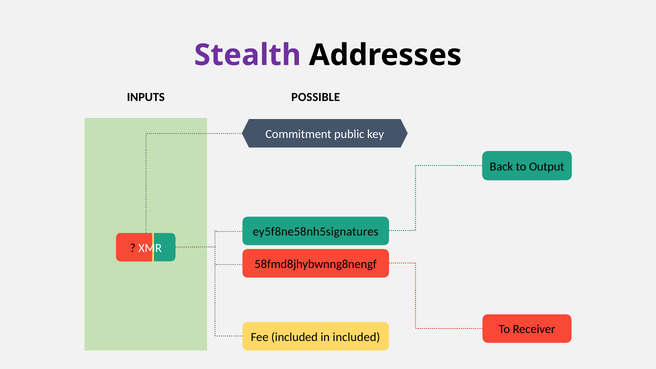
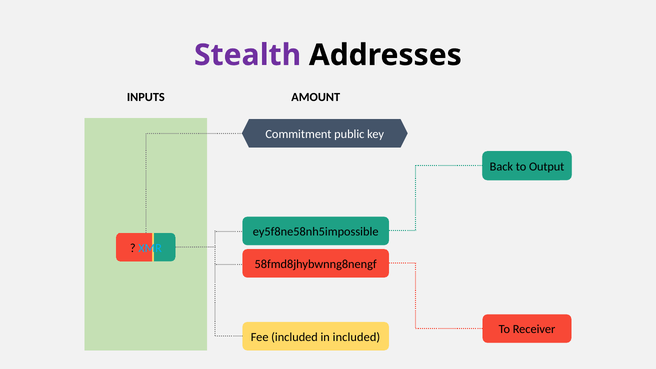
POSSIBLE: POSSIBLE -> AMOUNT
ey5f8ne58nh5signatures: ey5f8ne58nh5signatures -> ey5f8ne58nh5impossible
XMR colour: white -> light blue
